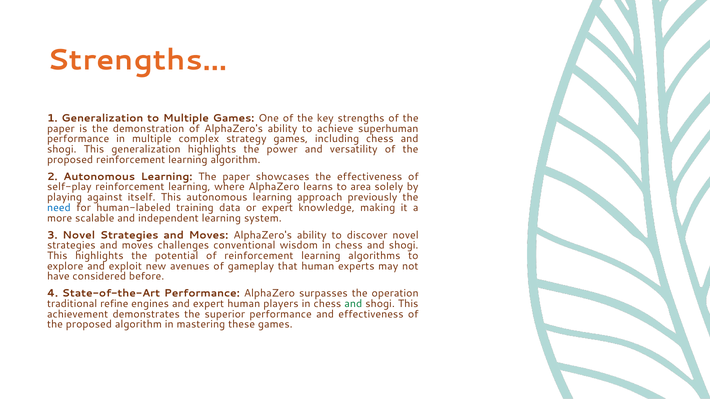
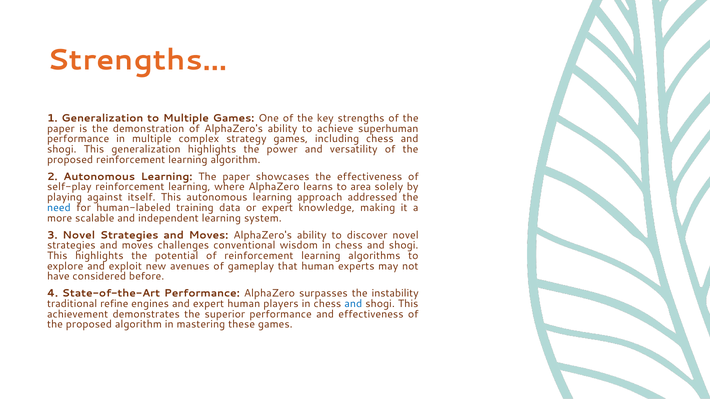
previously: previously -> addressed
operation: operation -> instability
and at (353, 304) colour: green -> blue
